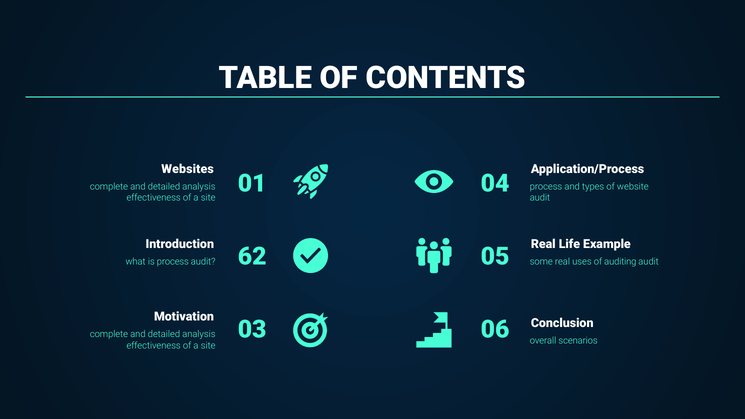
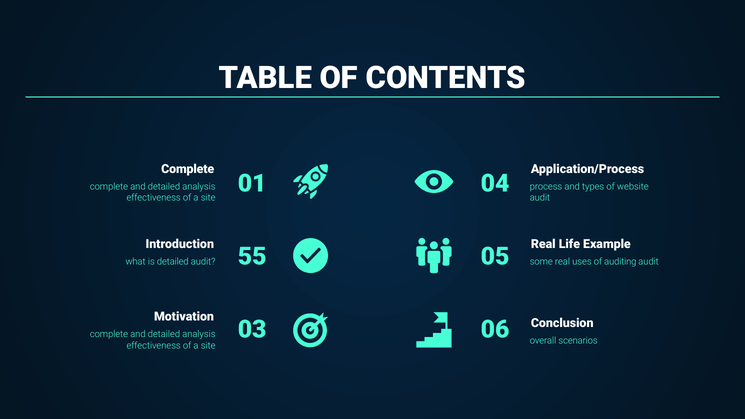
Websites at (188, 169): Websites -> Complete
is process: process -> detailed
62: 62 -> 55
